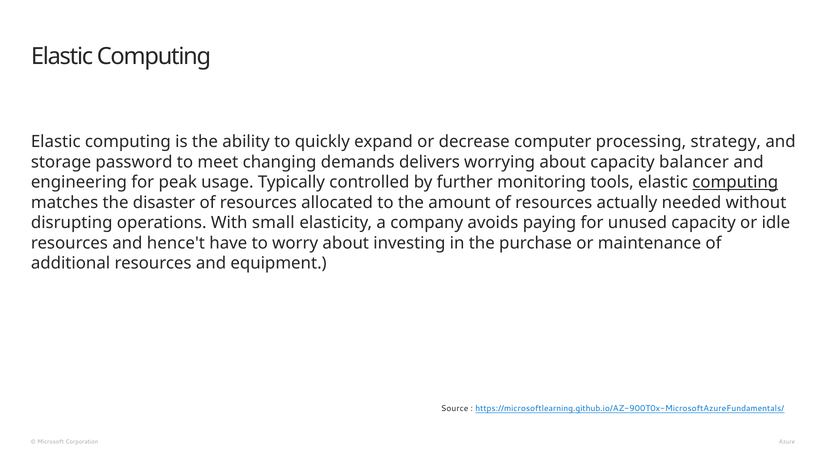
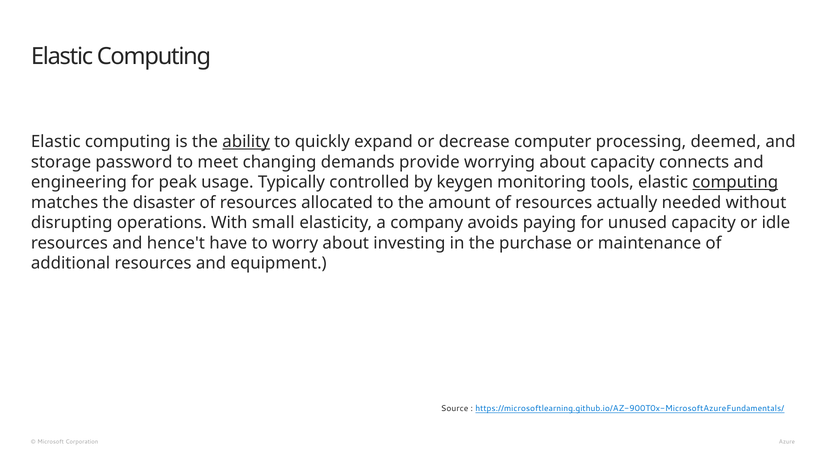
ability underline: none -> present
strategy: strategy -> deemed
delivers: delivers -> provide
balancer: balancer -> connects
further: further -> keygen
